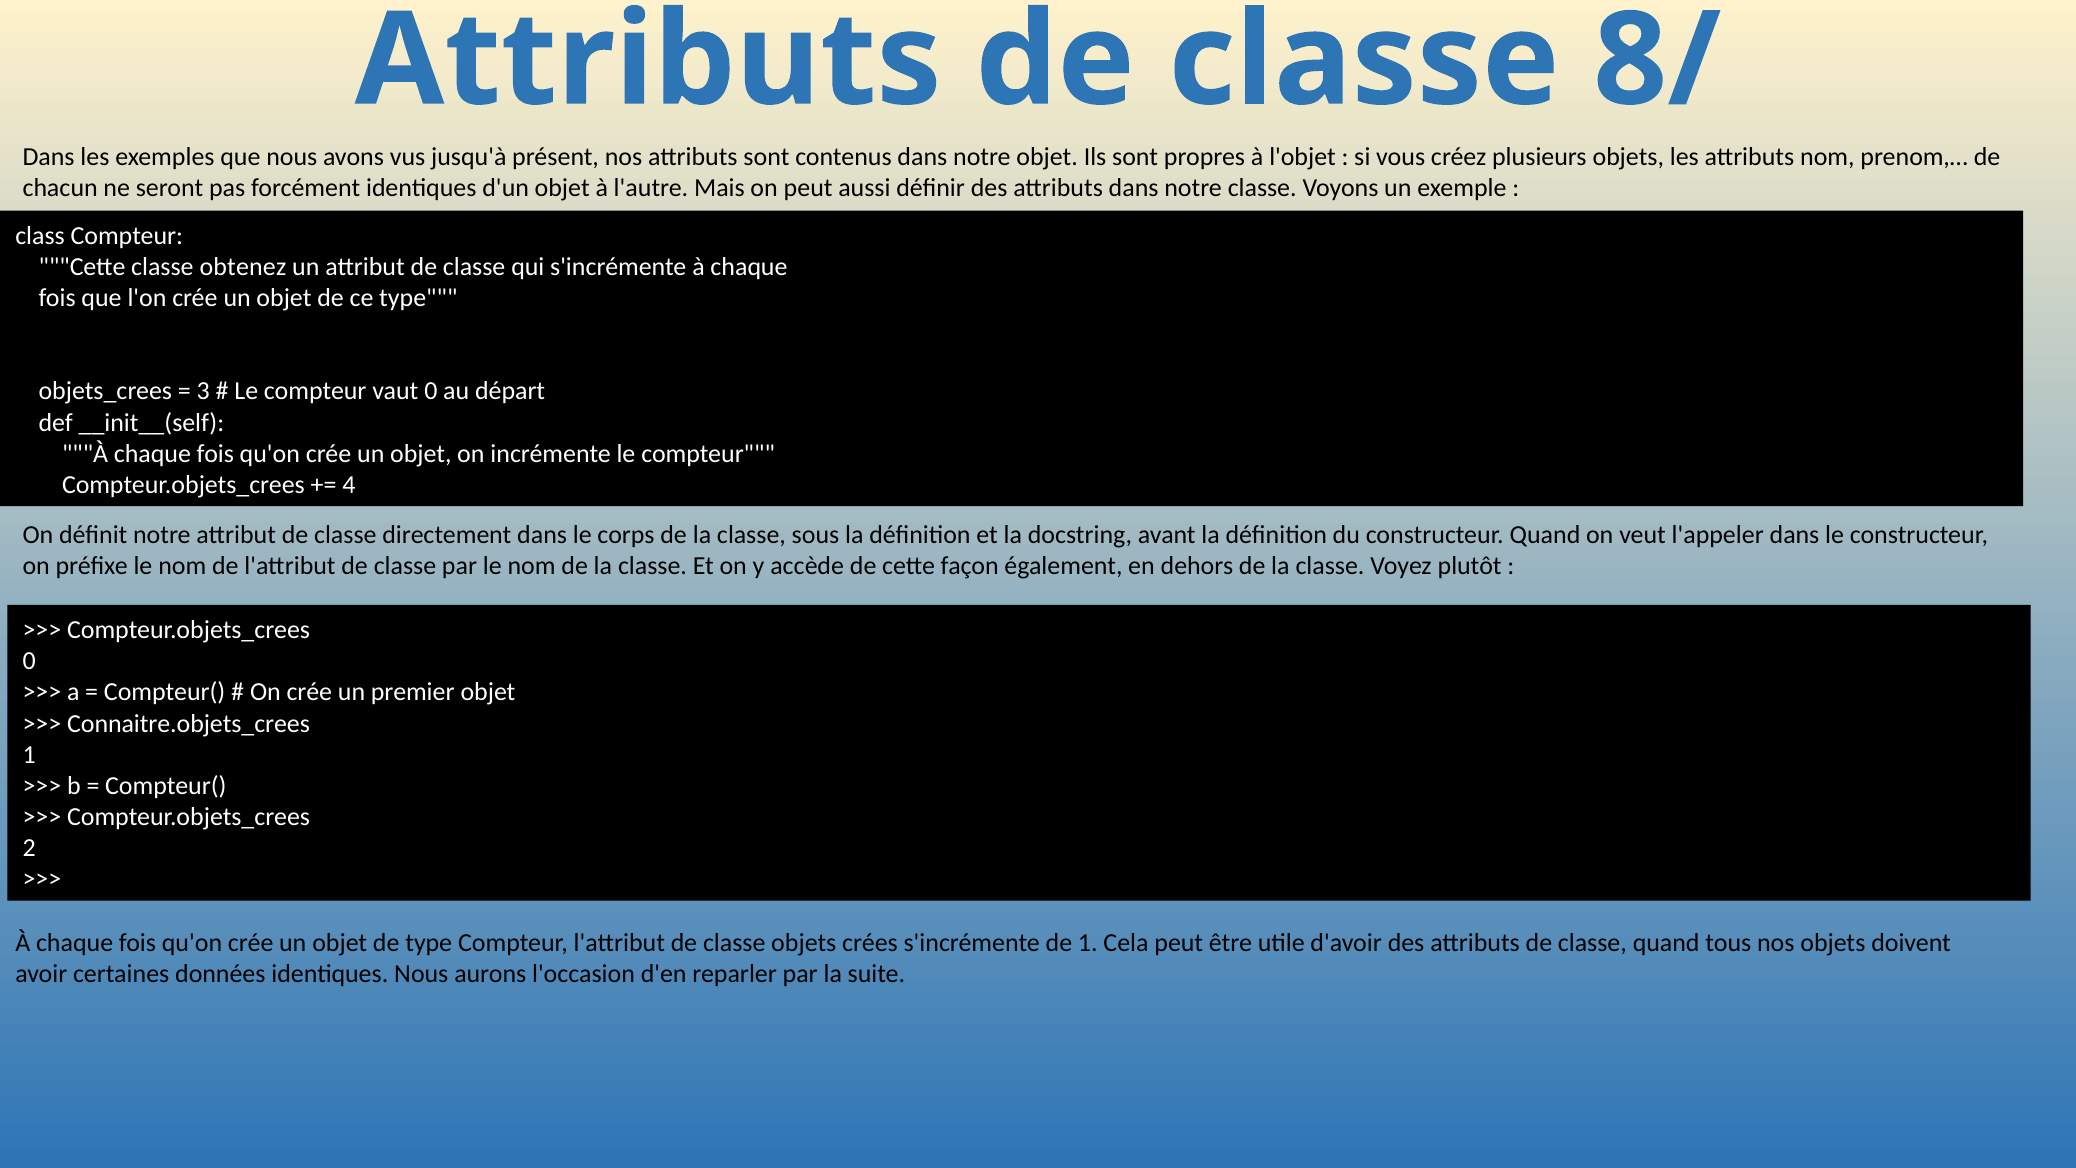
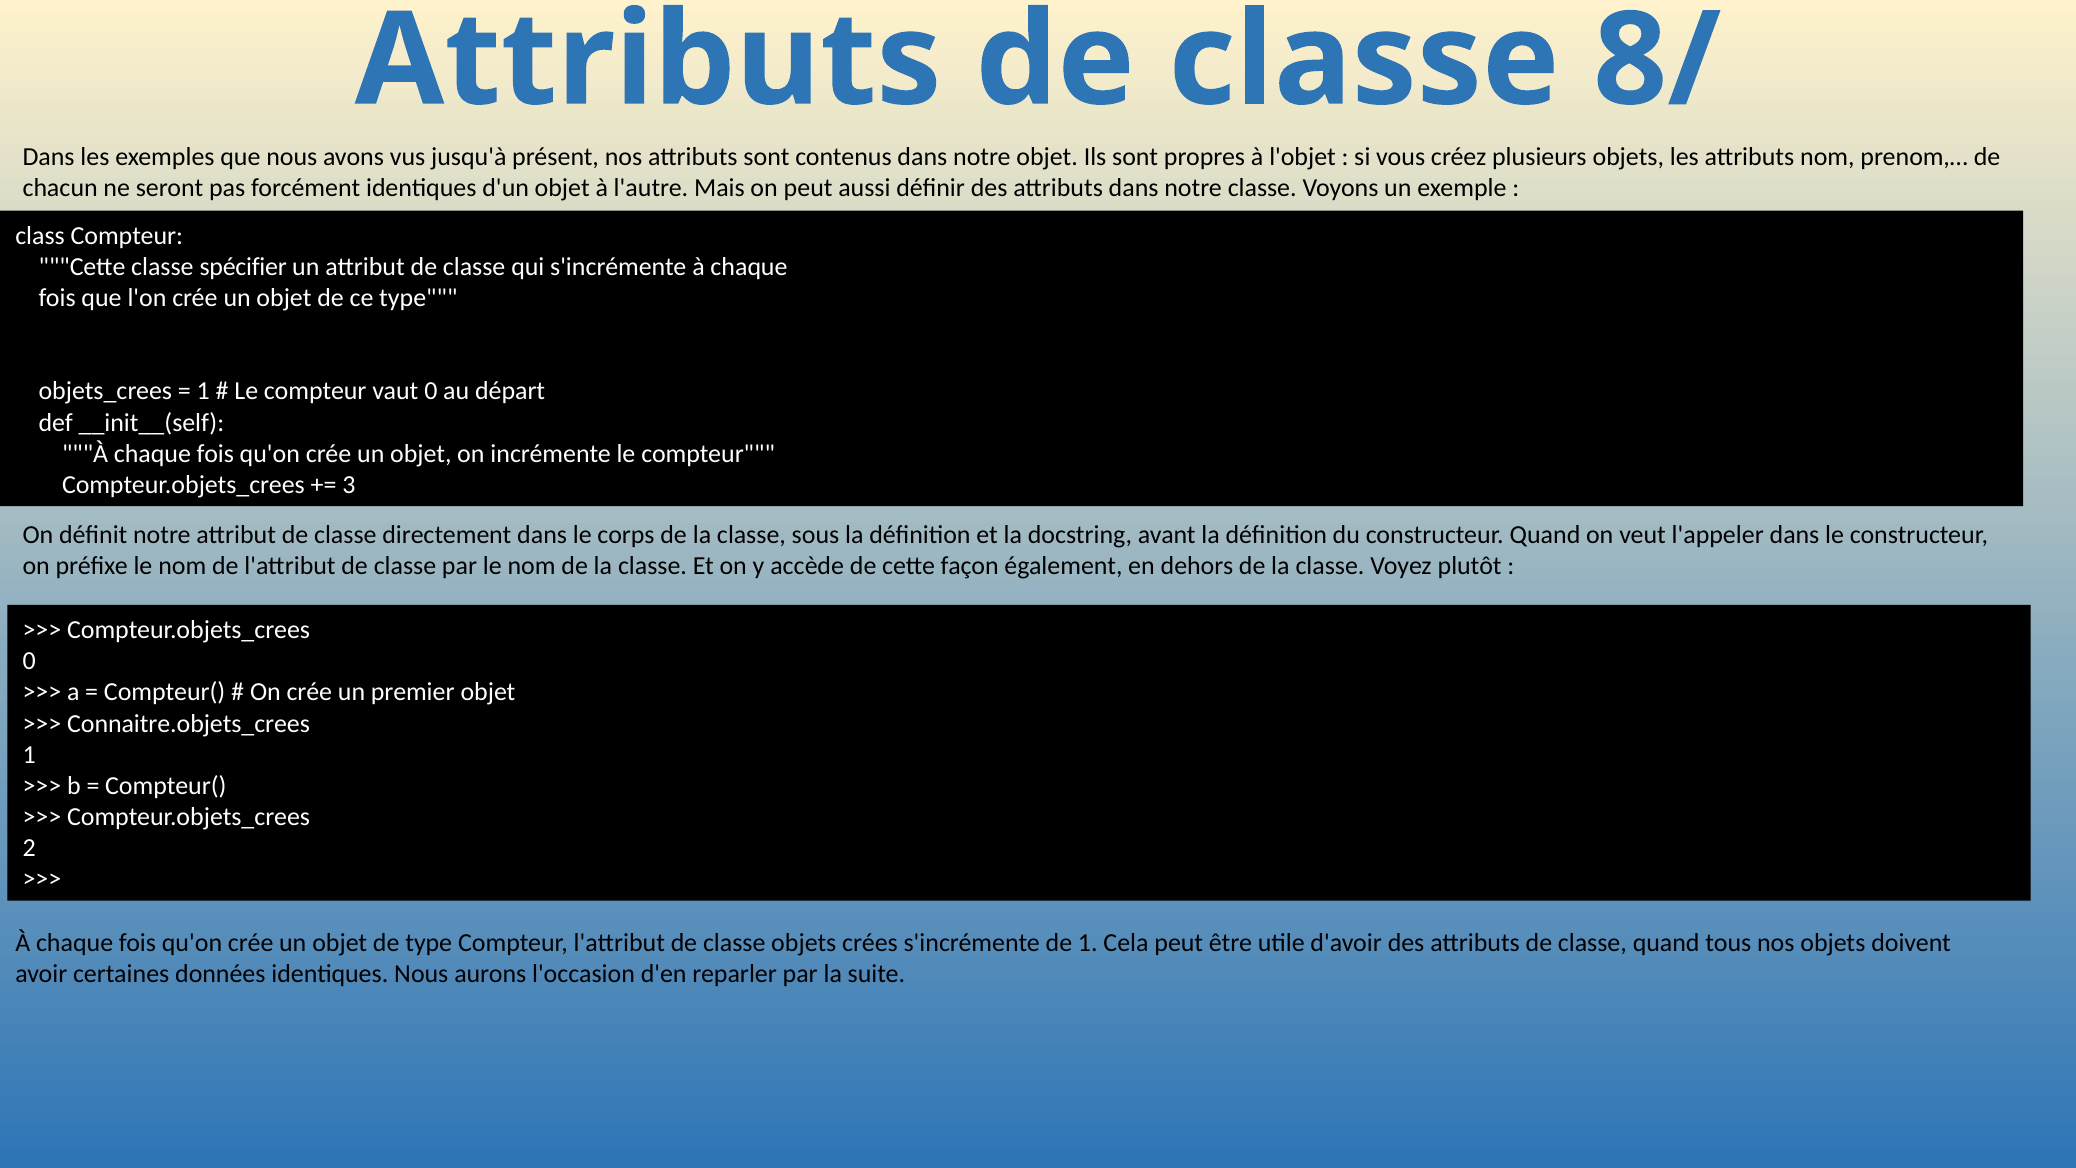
obtenez: obtenez -> spécifier
3 at (203, 391): 3 -> 1
4: 4 -> 3
